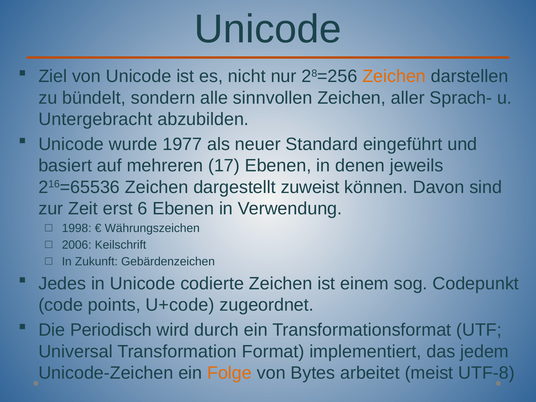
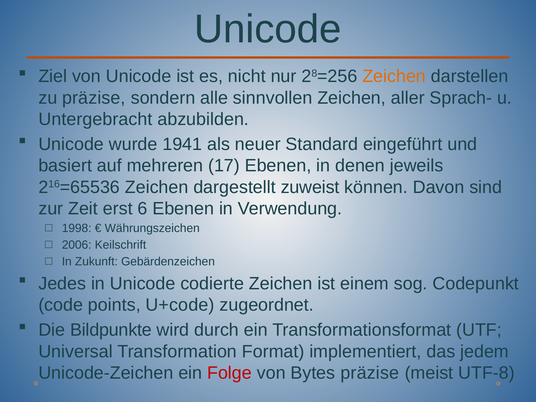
zu bündelt: bündelt -> präzise
1977: 1977 -> 1941
Periodisch: Periodisch -> Bildpunkte
Folge colour: orange -> red
Bytes arbeitet: arbeitet -> präzise
